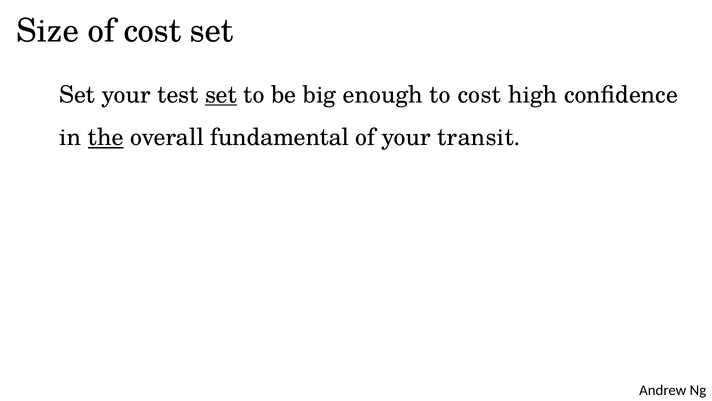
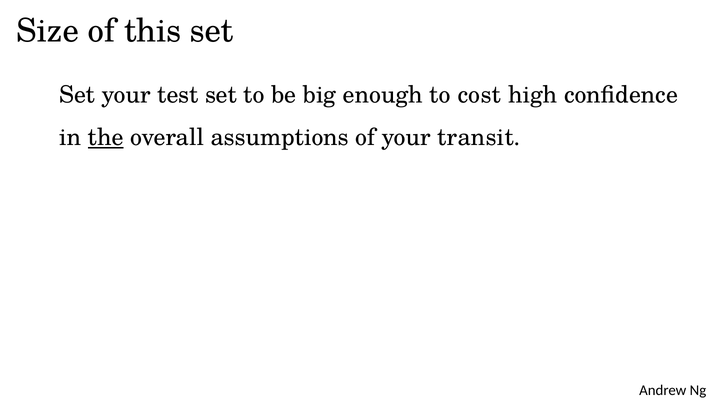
of cost: cost -> this
set at (221, 95) underline: present -> none
fundamental: fundamental -> assumptions
